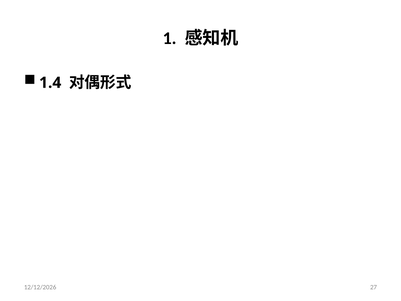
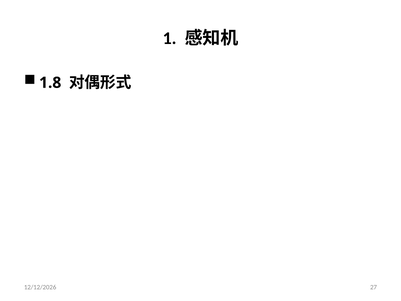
1.4: 1.4 -> 1.8
